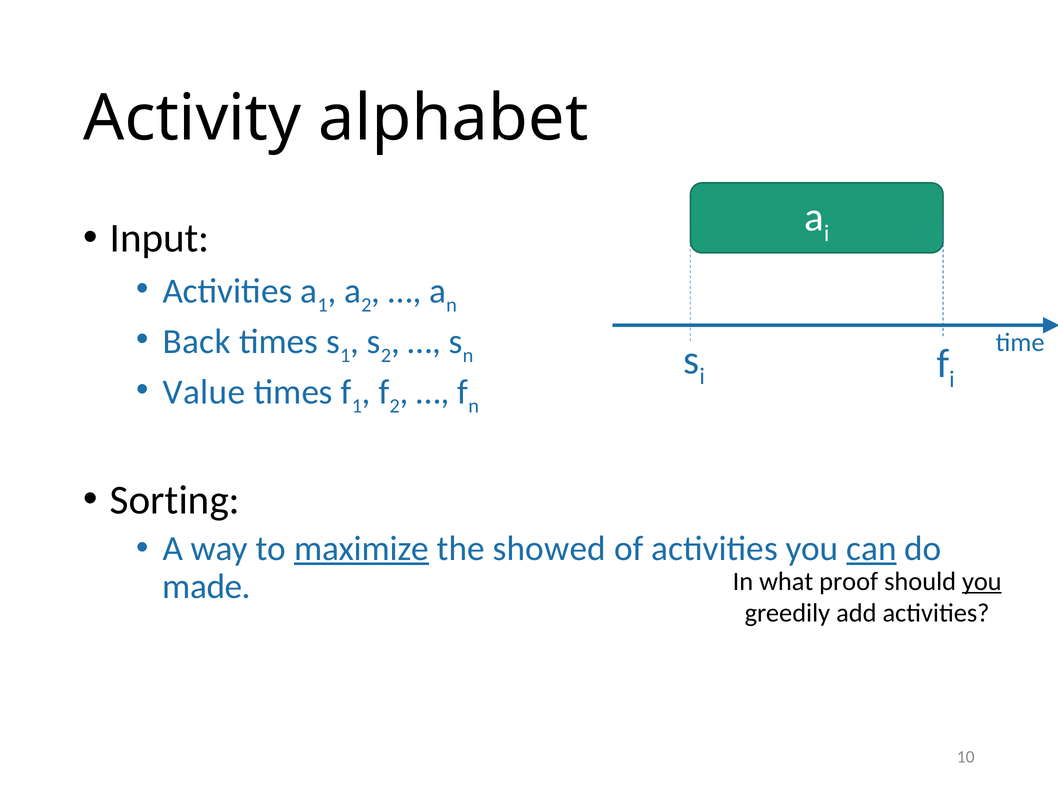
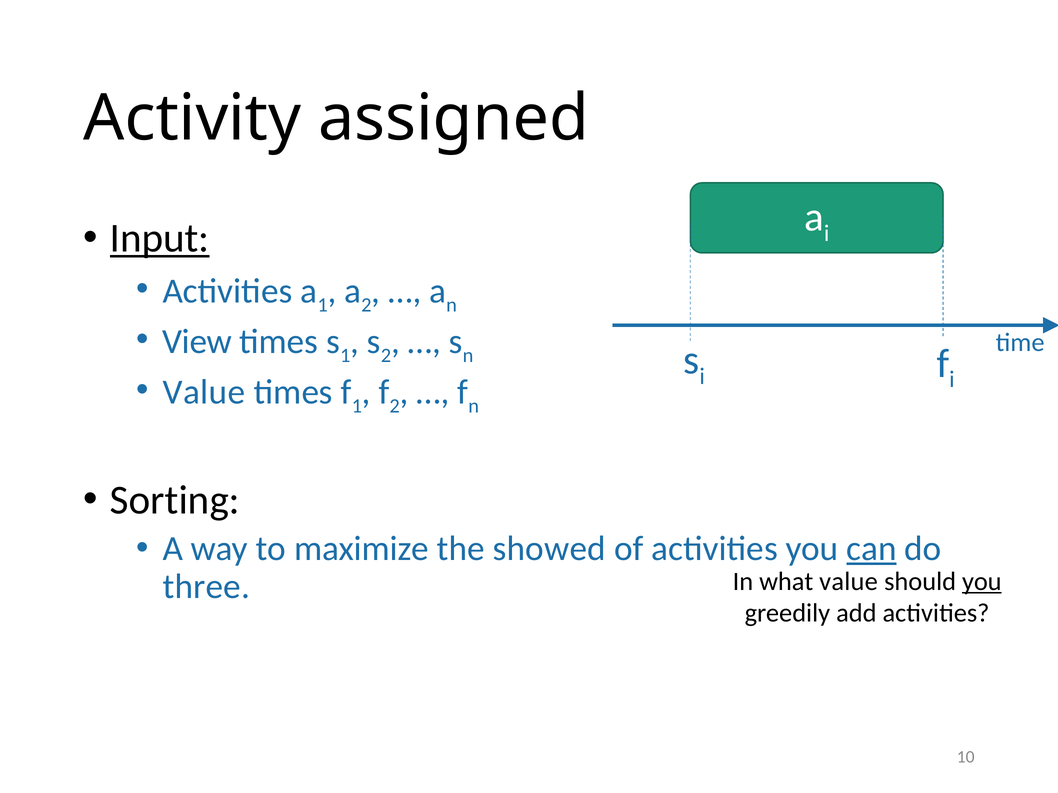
alphabet: alphabet -> assigned
Input underline: none -> present
Back: Back -> View
maximize underline: present -> none
made: made -> three
what proof: proof -> value
